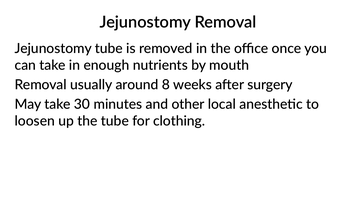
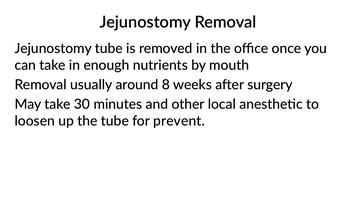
clothing: clothing -> prevent
